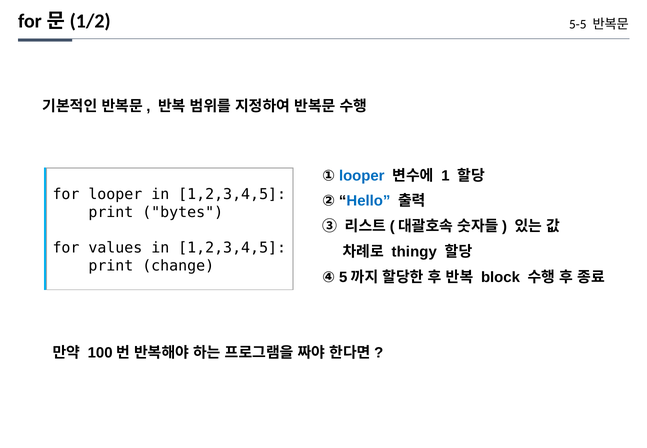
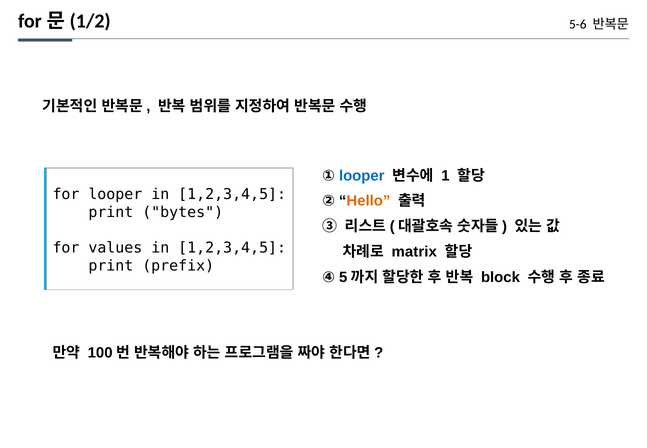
5-5: 5-5 -> 5-6
Hello colour: blue -> orange
thingy: thingy -> matrix
change: change -> prefix
